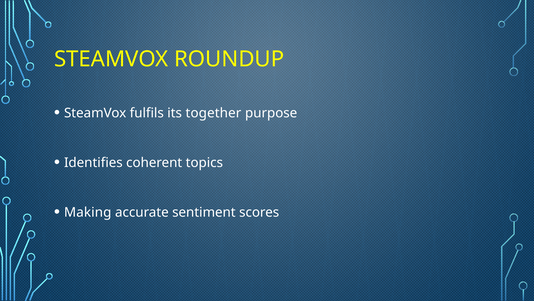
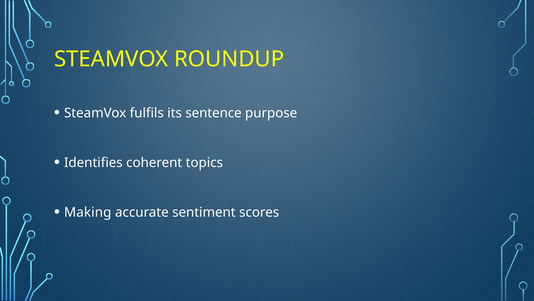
together: together -> sentence
